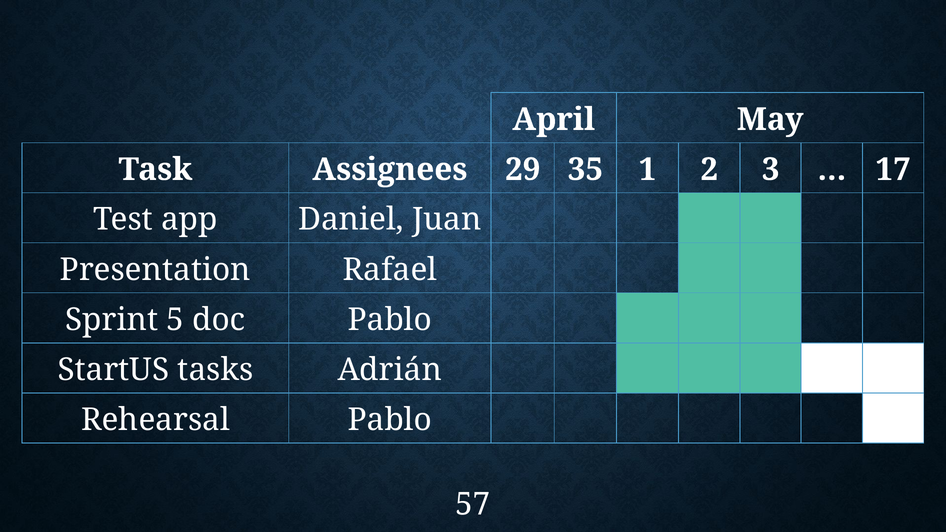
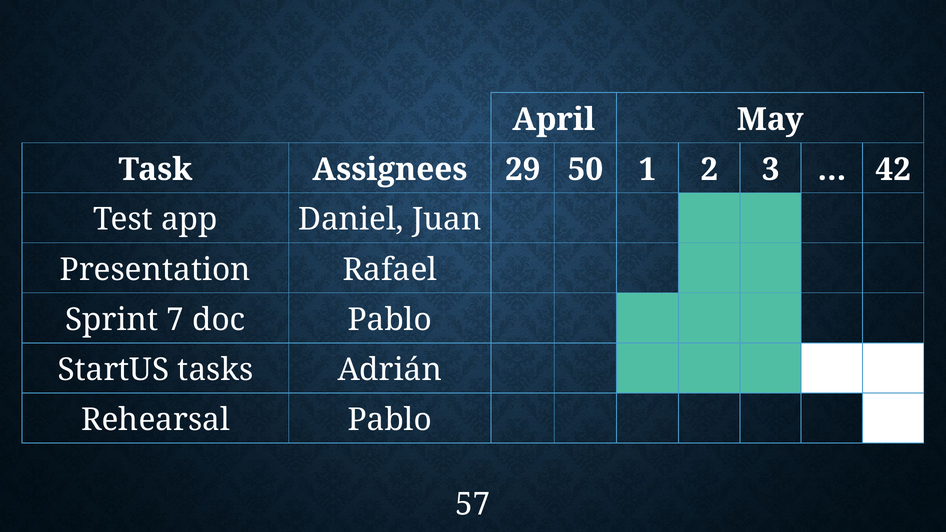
35: 35 -> 50
17: 17 -> 42
5: 5 -> 7
